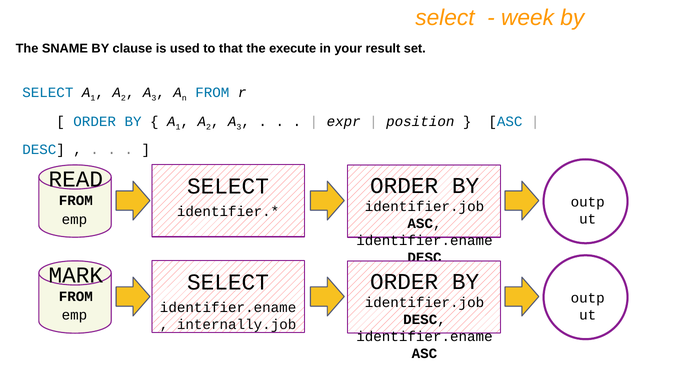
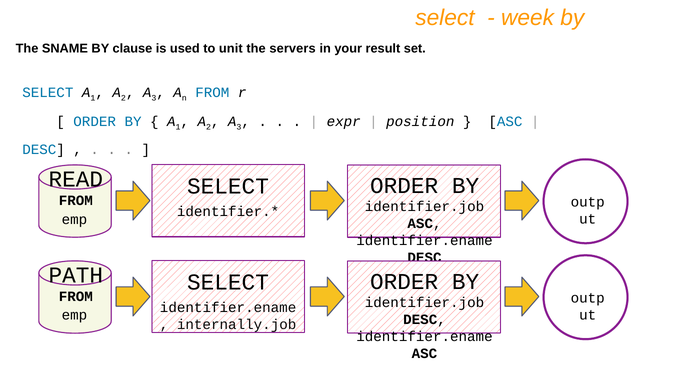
that: that -> unit
execute: execute -> servers
MARK: MARK -> PATH
